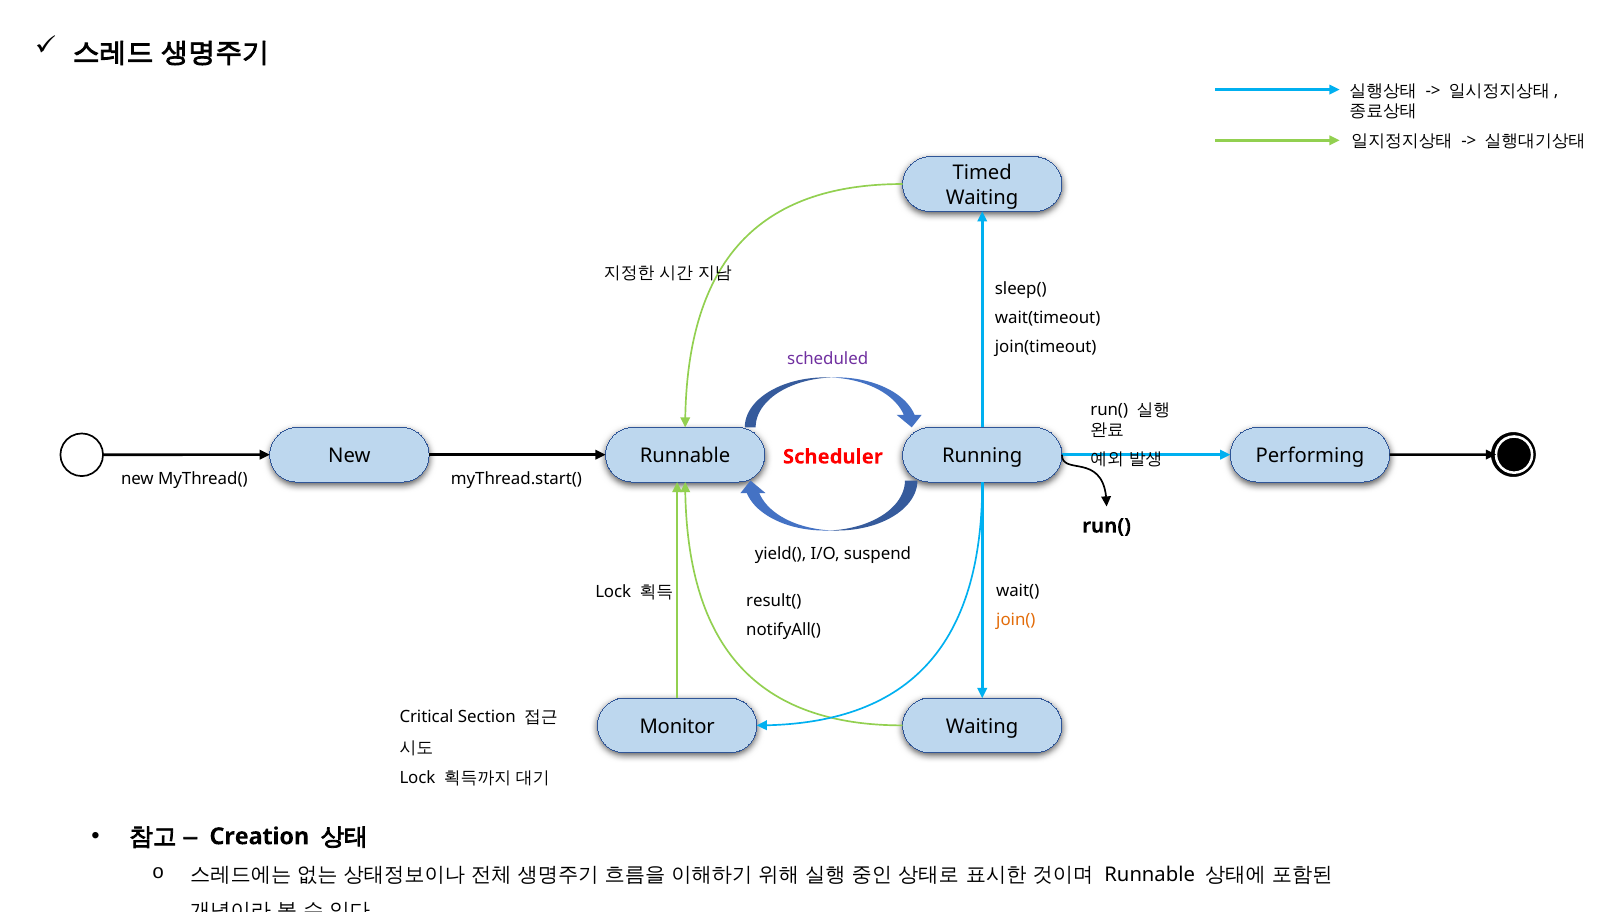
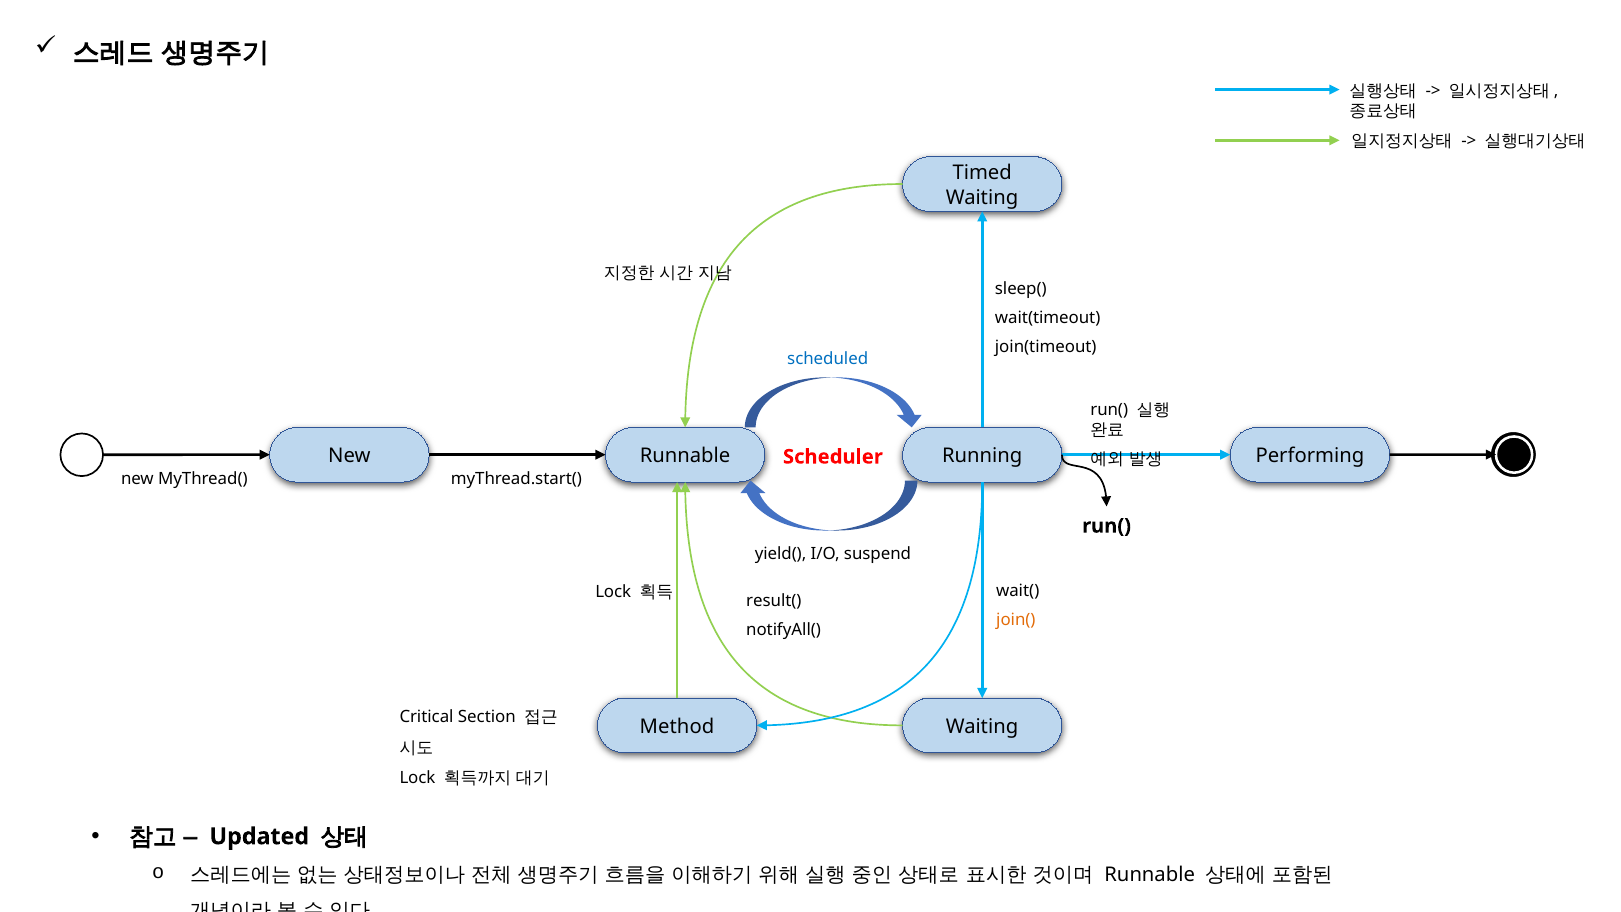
scheduled colour: purple -> blue
Monitor: Monitor -> Method
Creation: Creation -> Updated
